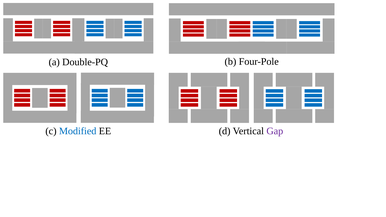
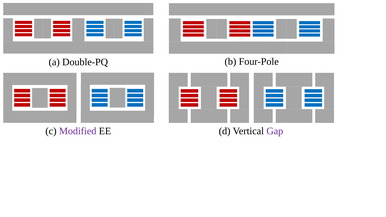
Modified colour: blue -> purple
